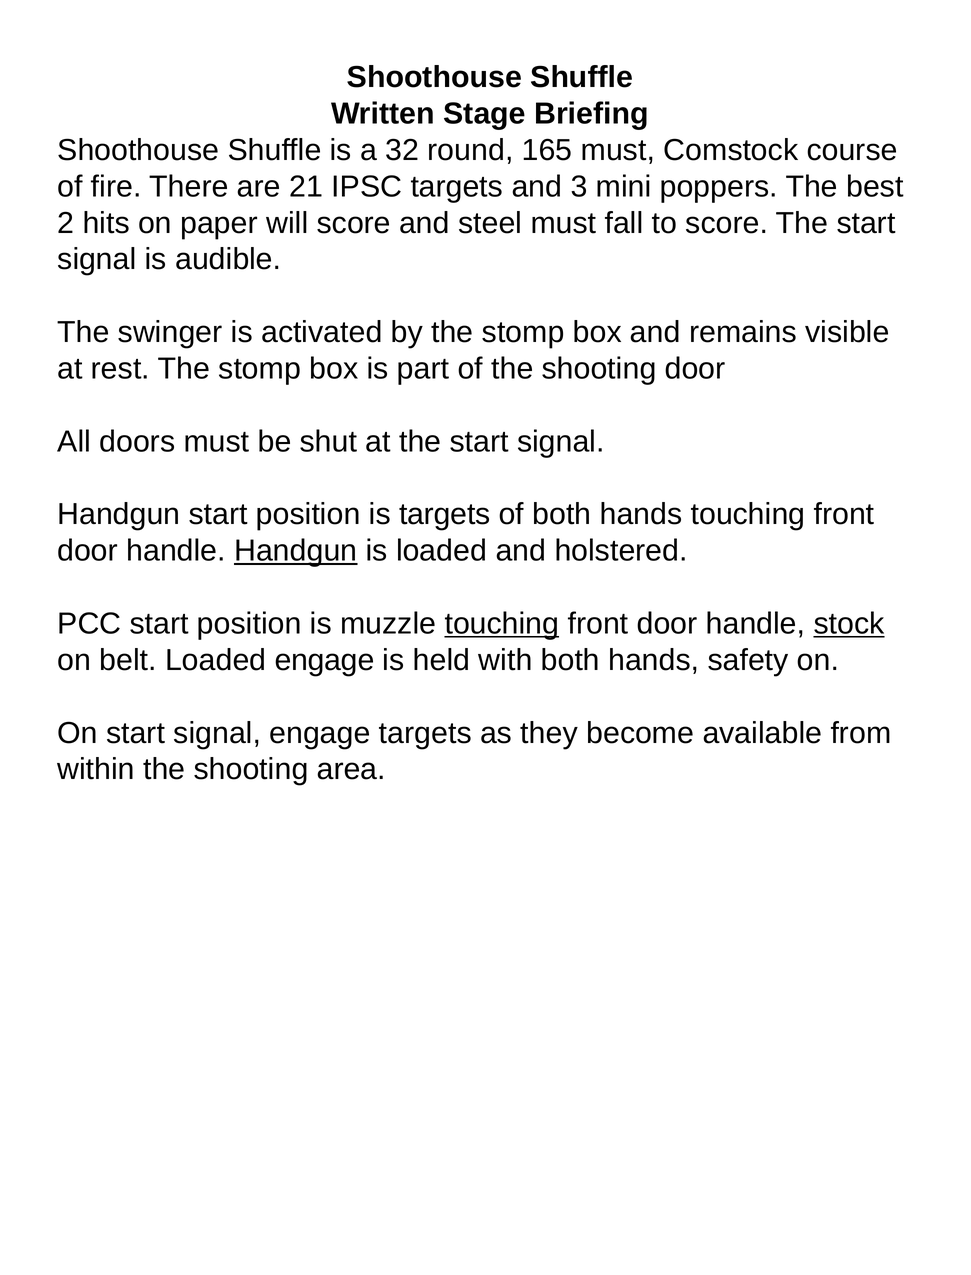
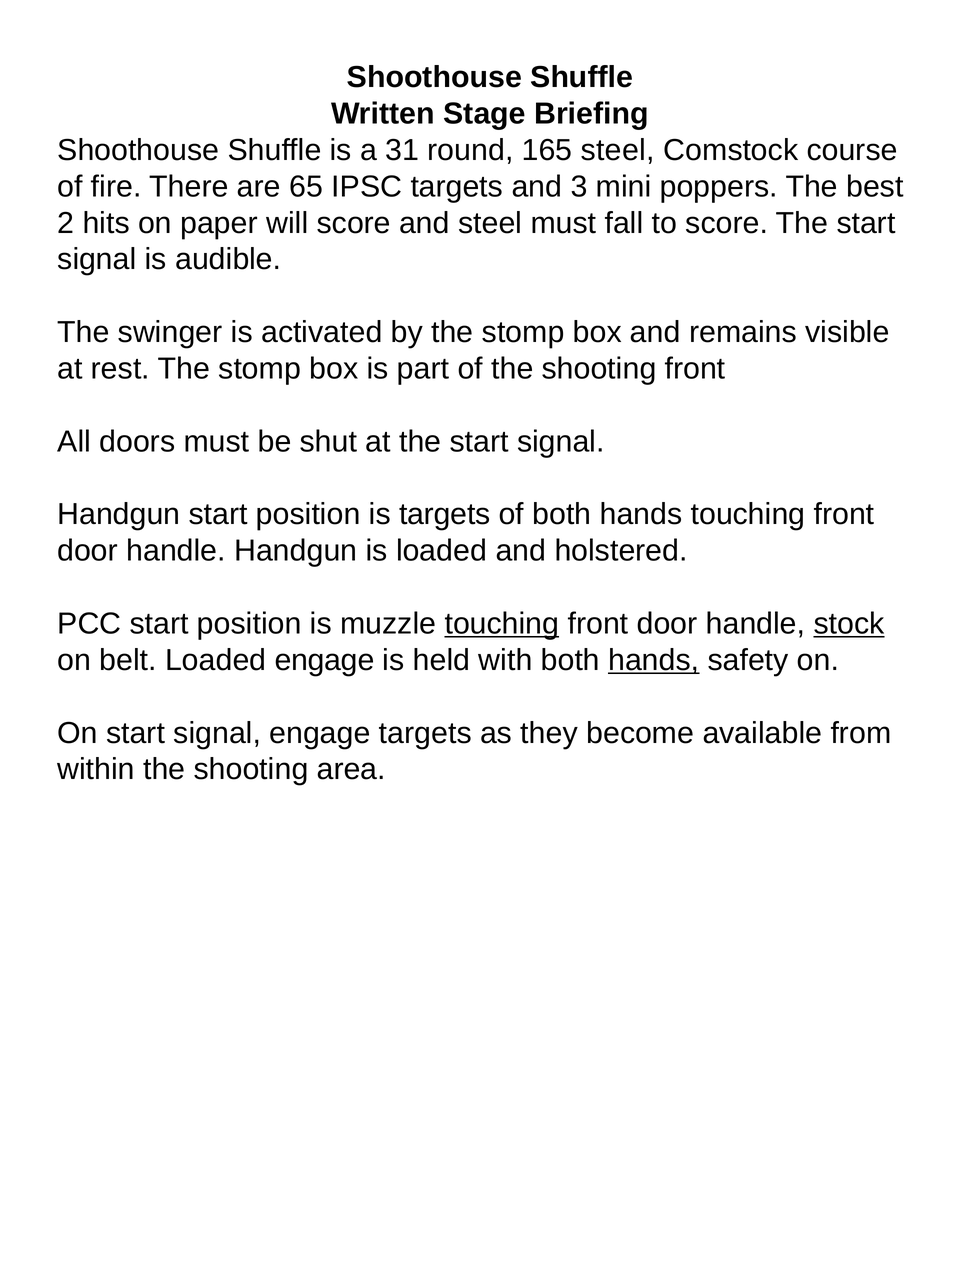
32: 32 -> 31
165 must: must -> steel
21: 21 -> 65
shooting door: door -> front
Handgun at (296, 551) underline: present -> none
hands at (654, 660) underline: none -> present
